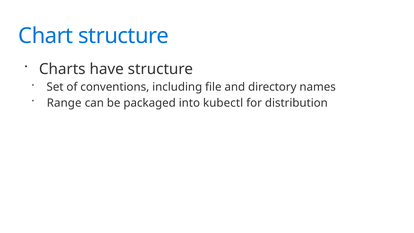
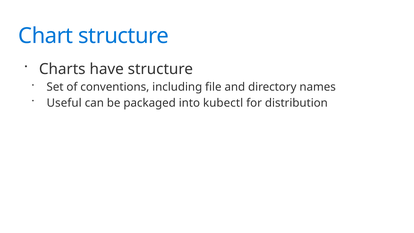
Range: Range -> Useful
